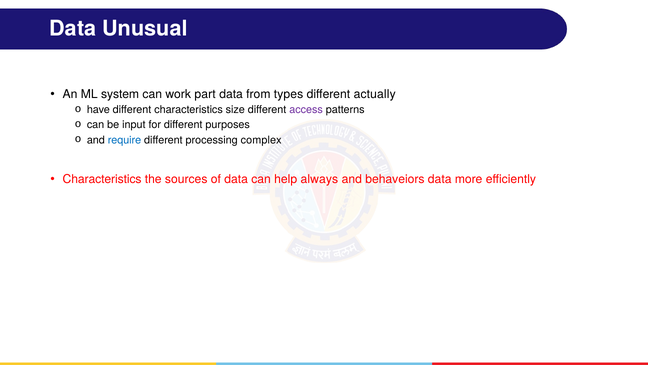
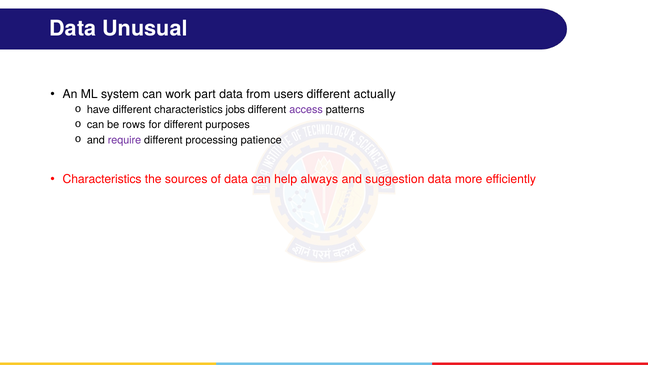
types: types -> users
size: size -> jobs
input: input -> rows
require colour: blue -> purple
complex: complex -> patience
behaveiors: behaveiors -> suggestion
